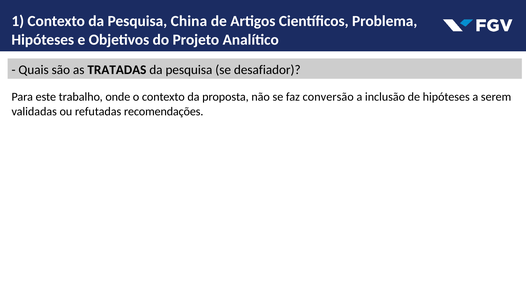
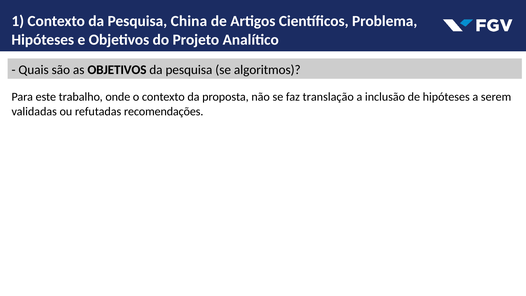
as TRATADAS: TRATADAS -> OBJETIVOS
desafiador: desafiador -> algoritmos
conversão: conversão -> translação
